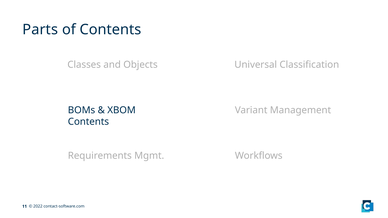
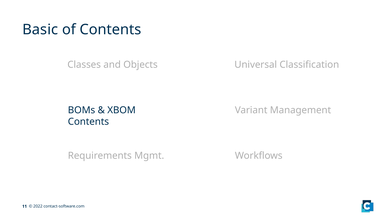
Parts: Parts -> Basic
